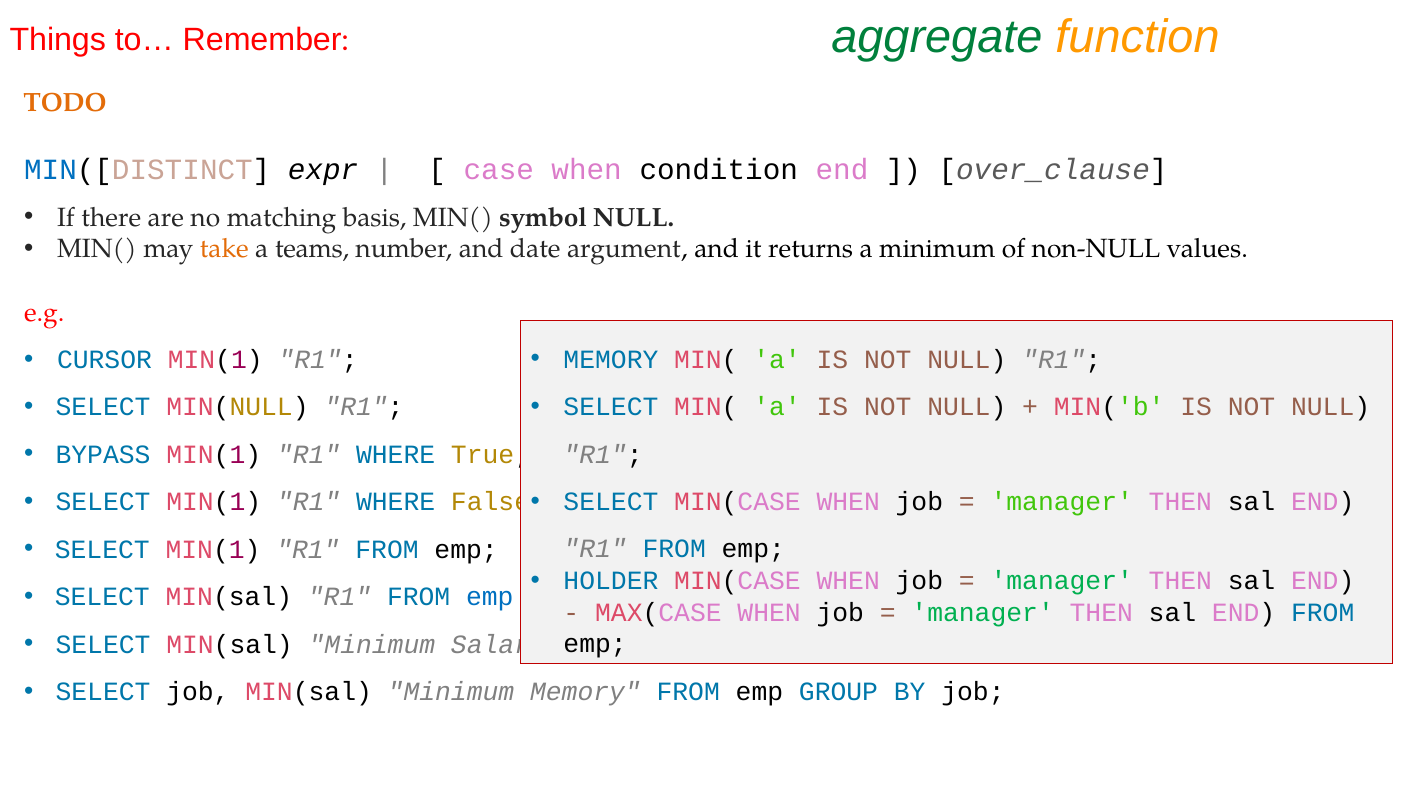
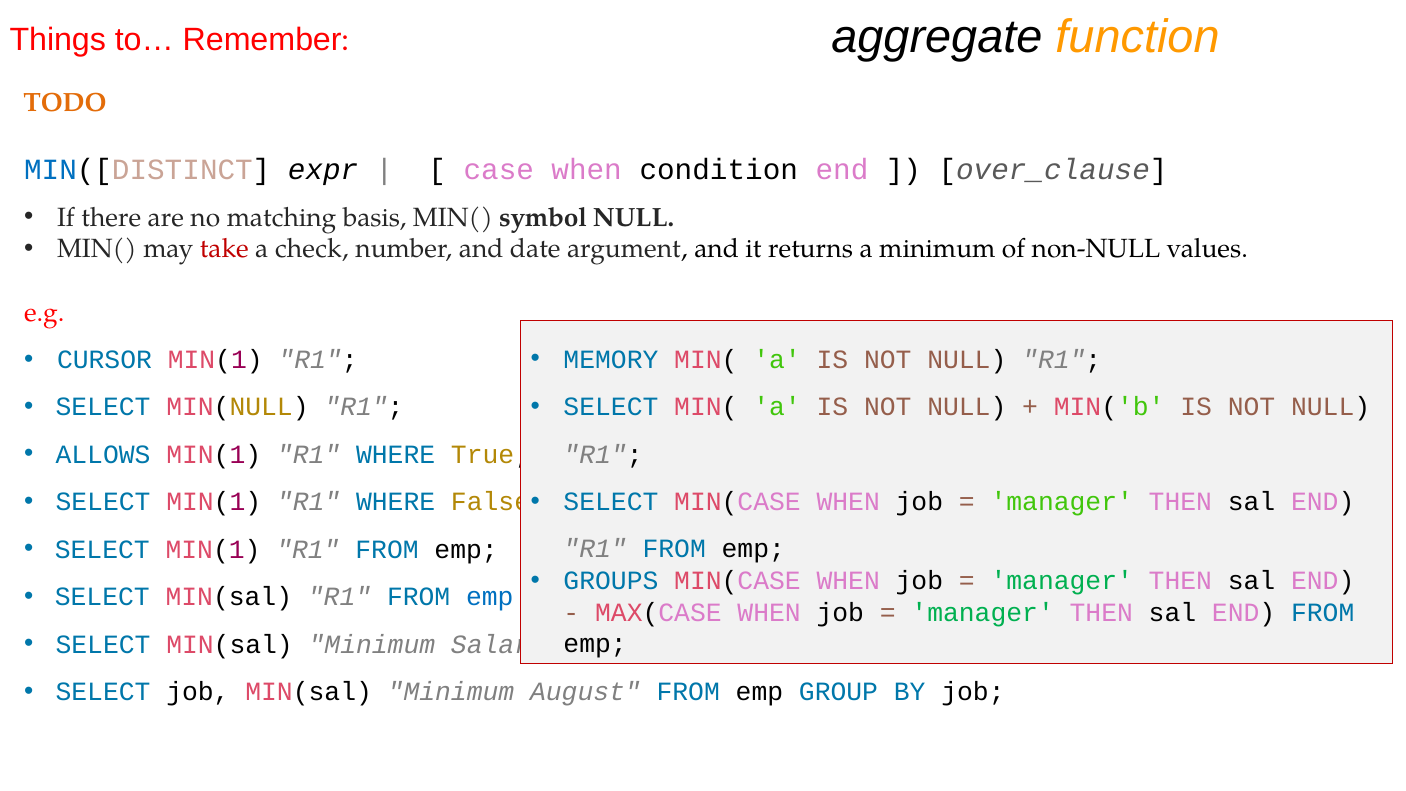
aggregate colour: green -> black
take colour: orange -> red
teams: teams -> check
BYPASS: BYPASS -> ALLOWS
HOLDER: HOLDER -> GROUPS
Minimum Memory: Memory -> August
